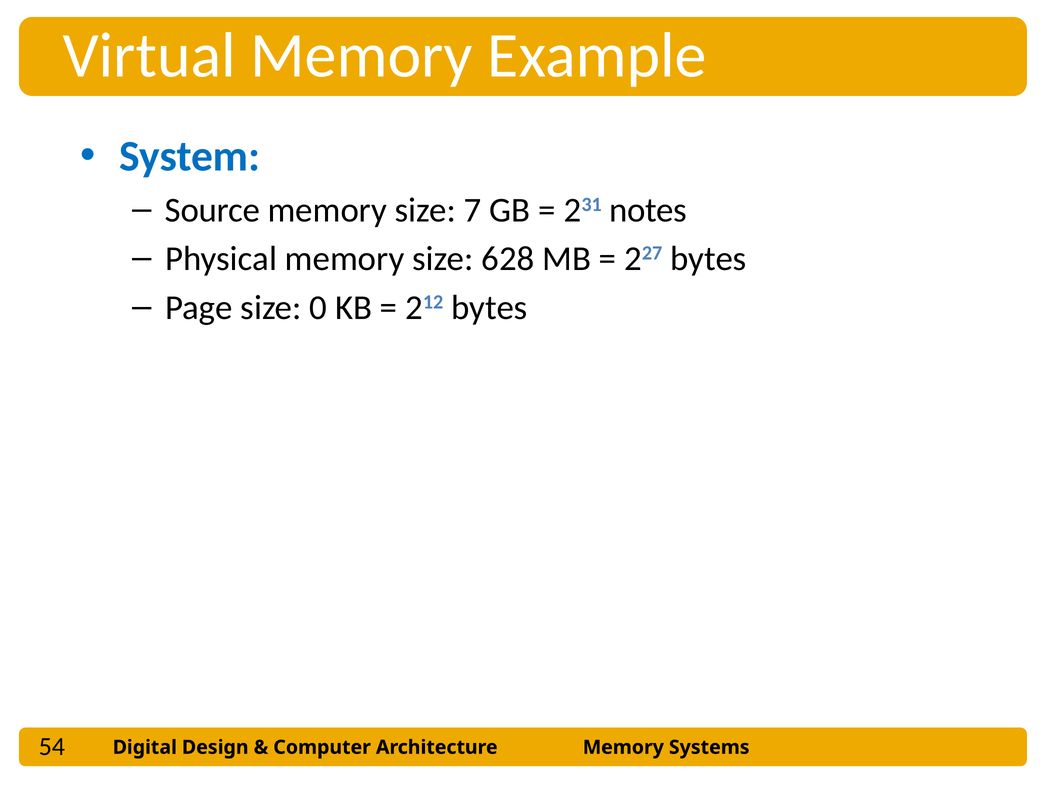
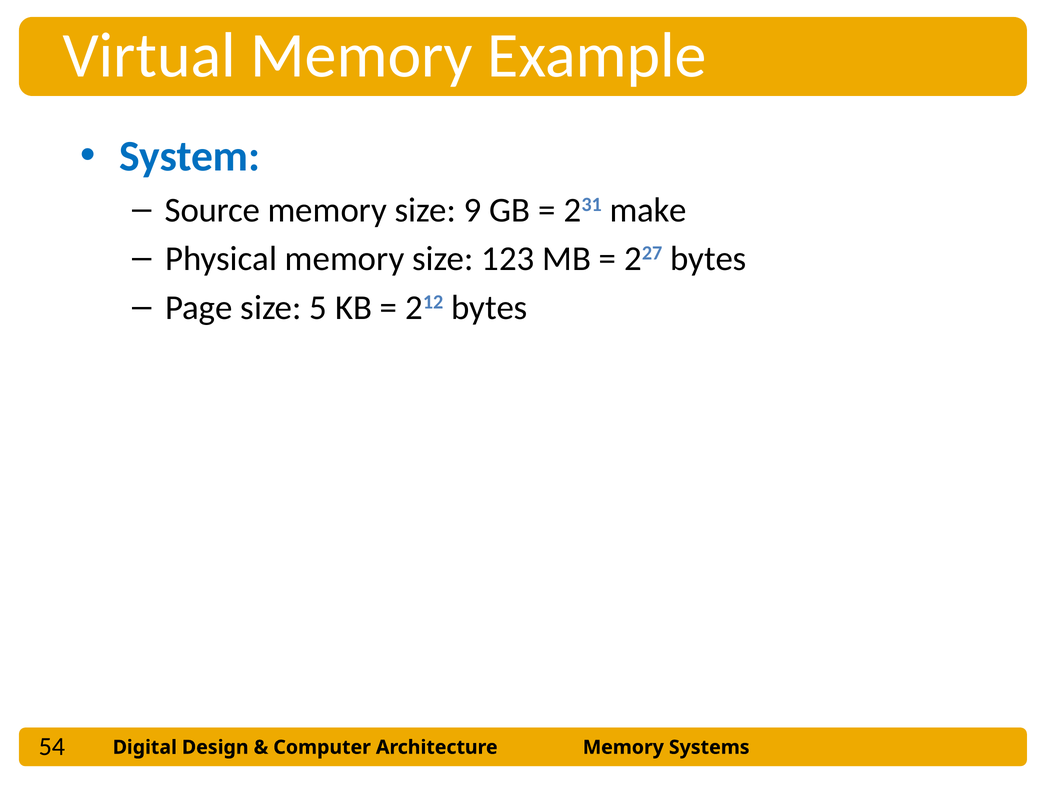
7: 7 -> 9
notes: notes -> make
628: 628 -> 123
0: 0 -> 5
